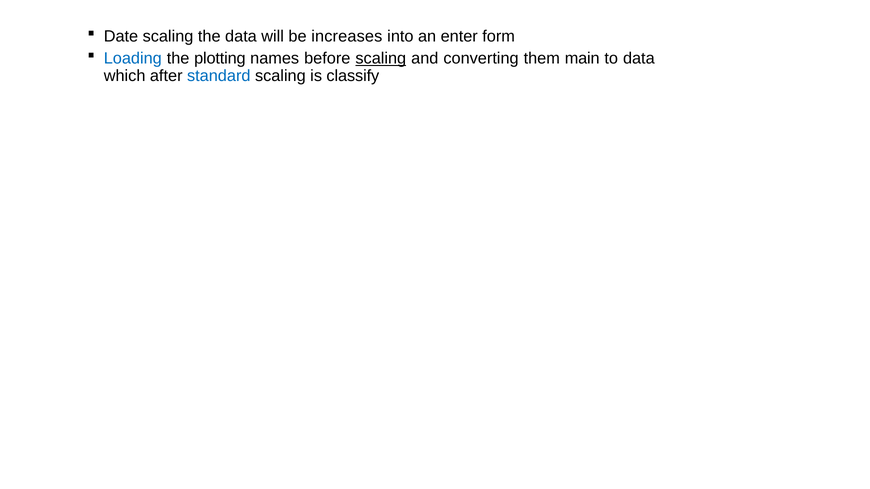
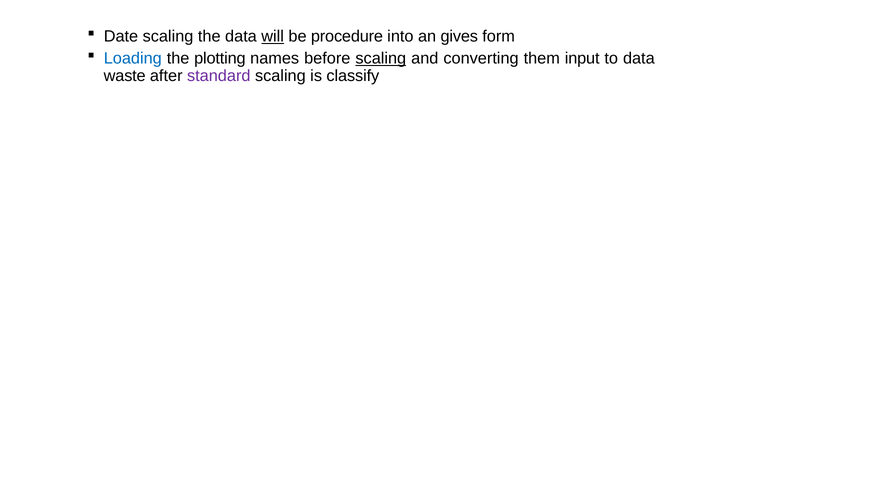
will underline: none -> present
increases: increases -> procedure
enter: enter -> gives
main: main -> input
which: which -> waste
standard colour: blue -> purple
